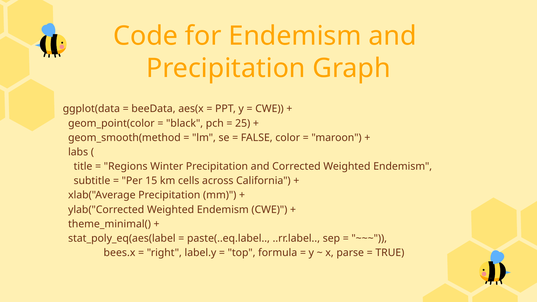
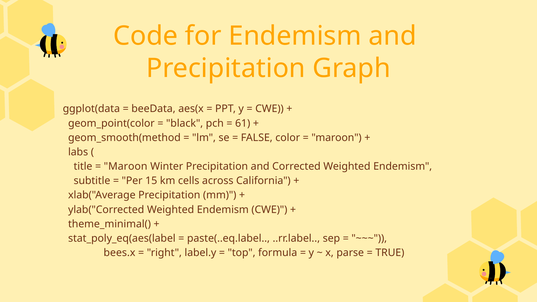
25: 25 -> 61
Regions at (126, 166): Regions -> Maroon
